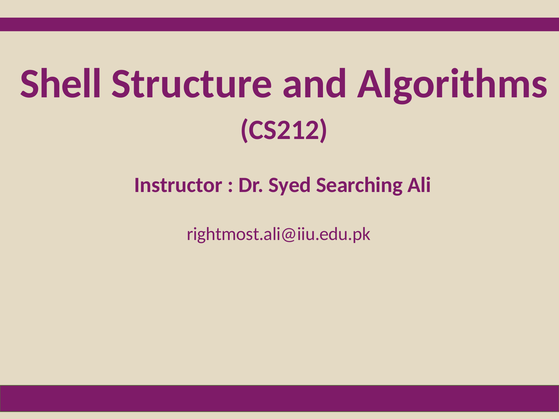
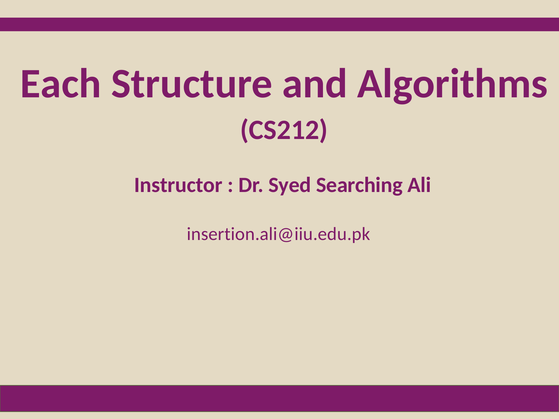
Shell: Shell -> Each
rightmost.ali@iiu.edu.pk: rightmost.ali@iiu.edu.pk -> insertion.ali@iiu.edu.pk
